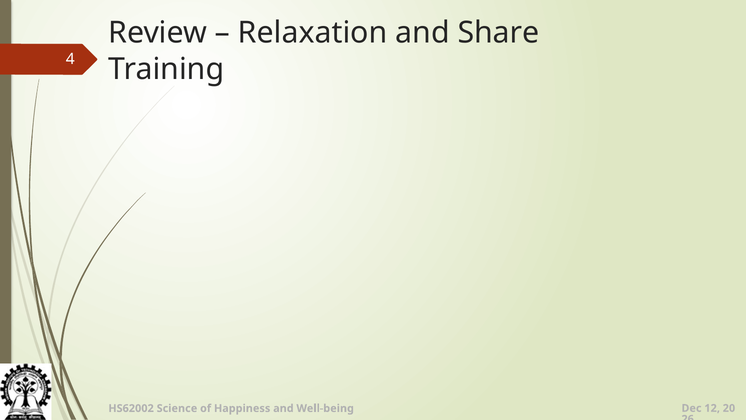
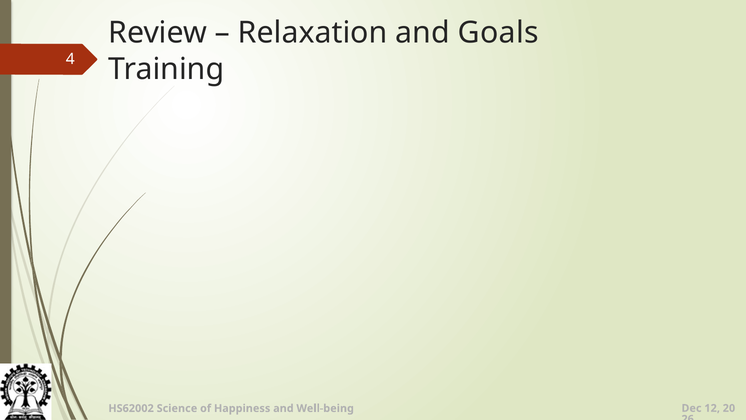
Share: Share -> Goals
